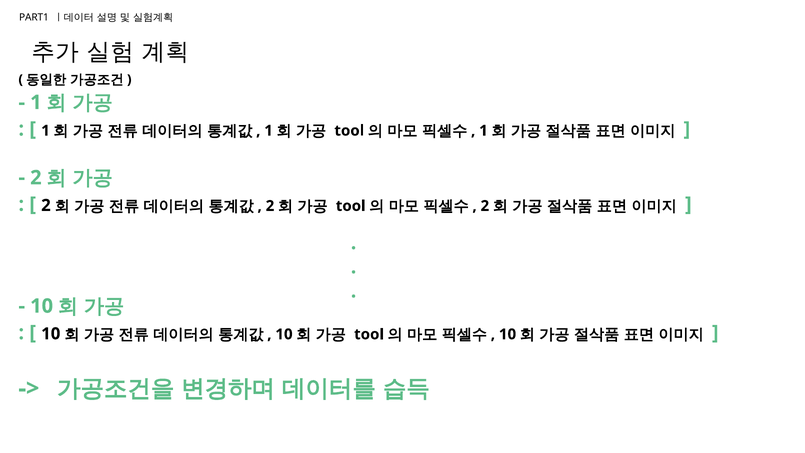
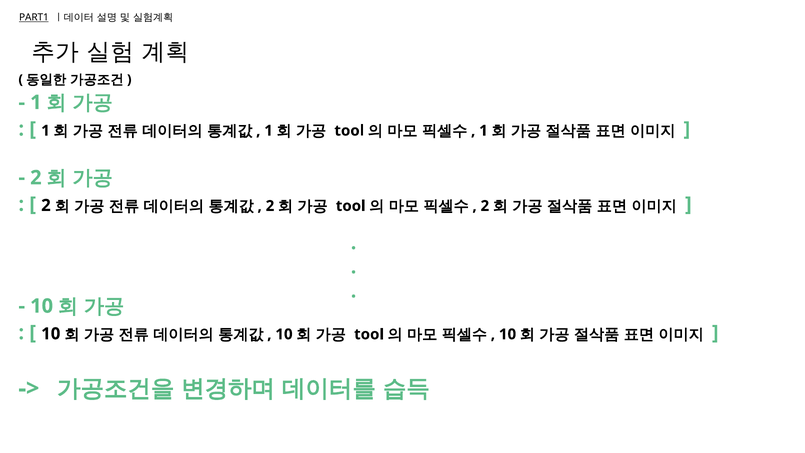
PART1 underline: none -> present
